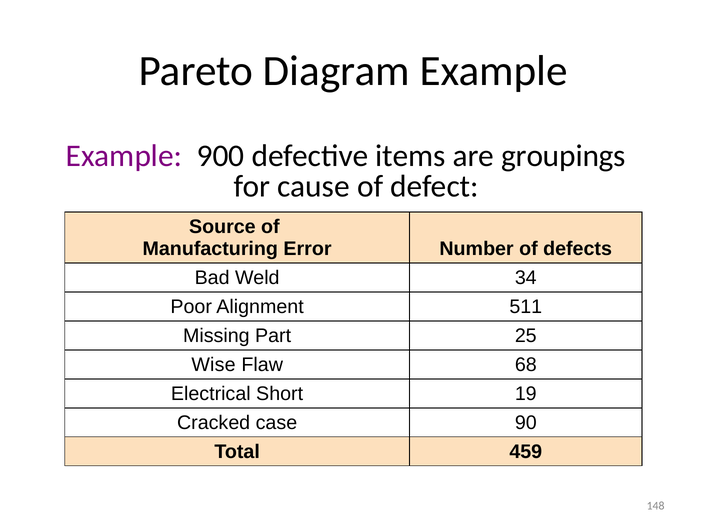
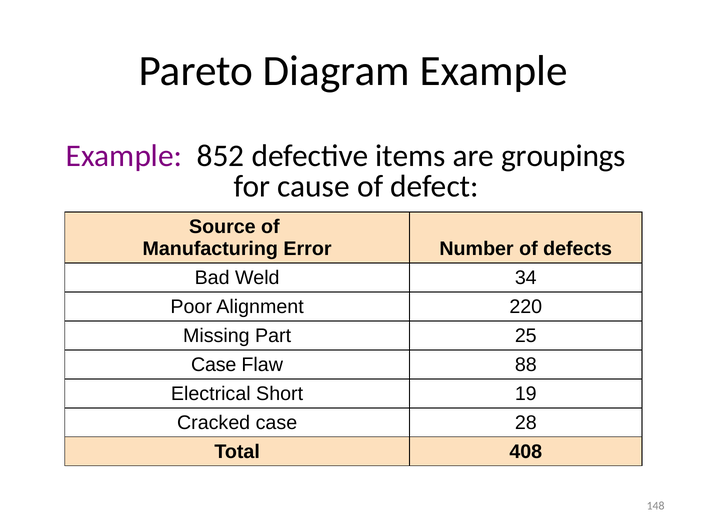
900: 900 -> 852
511: 511 -> 220
Wise at (214, 365): Wise -> Case
68: 68 -> 88
90: 90 -> 28
459: 459 -> 408
